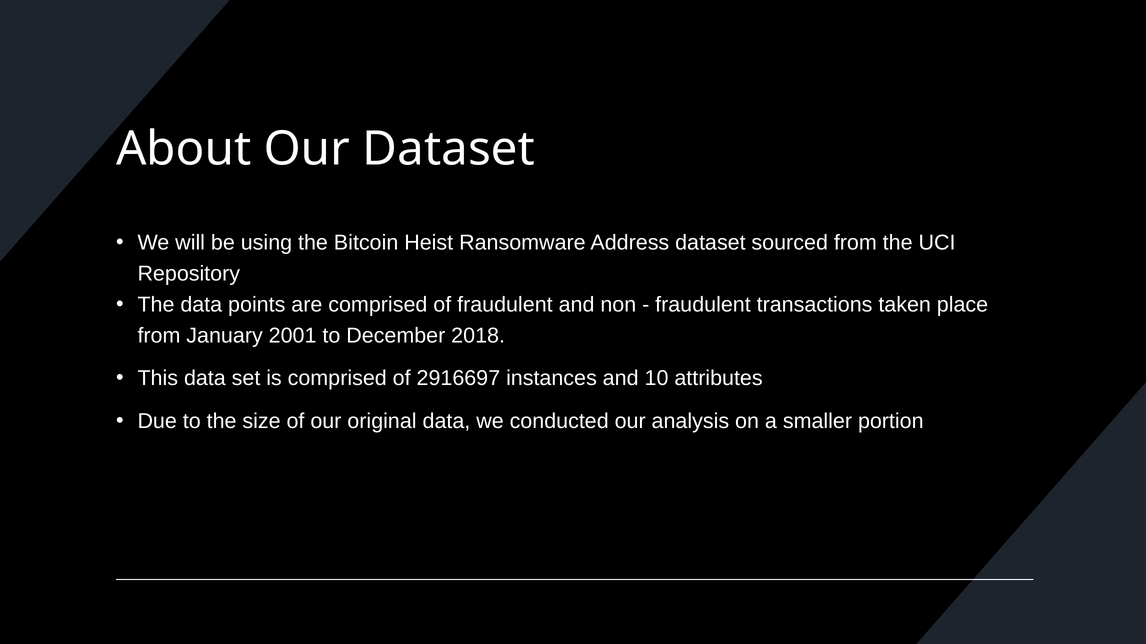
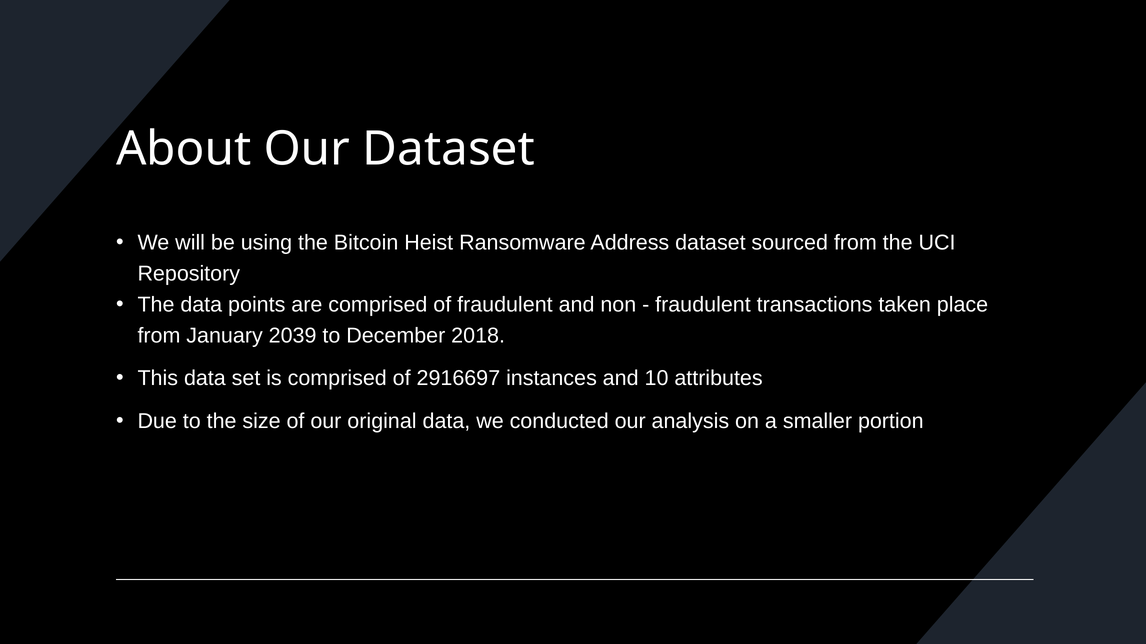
2001: 2001 -> 2039
